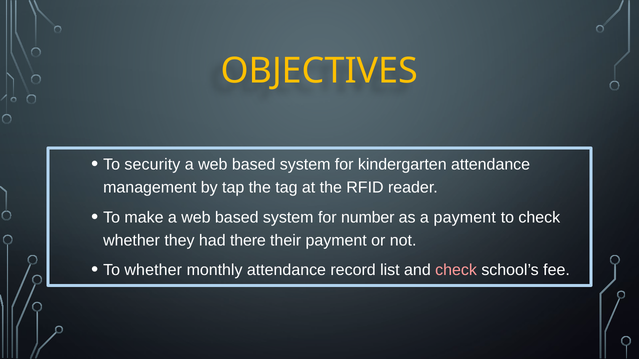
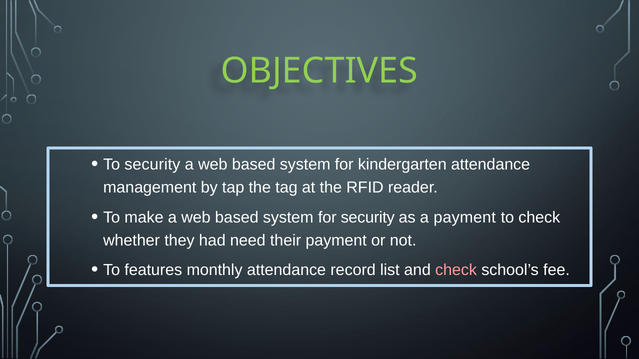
OBJECTIVES colour: yellow -> light green
for number: number -> security
there: there -> need
To whether: whether -> features
